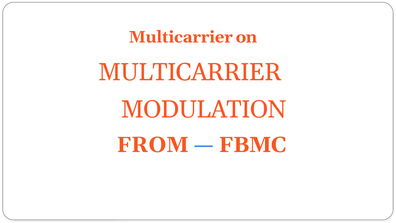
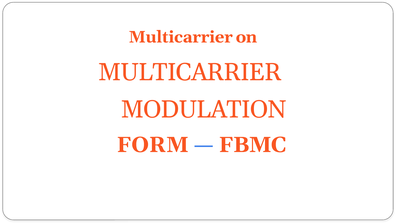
FROM: FROM -> FORM
